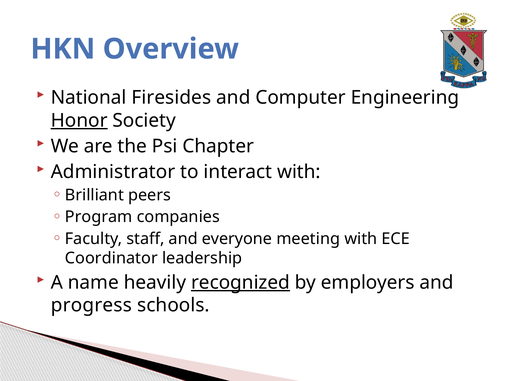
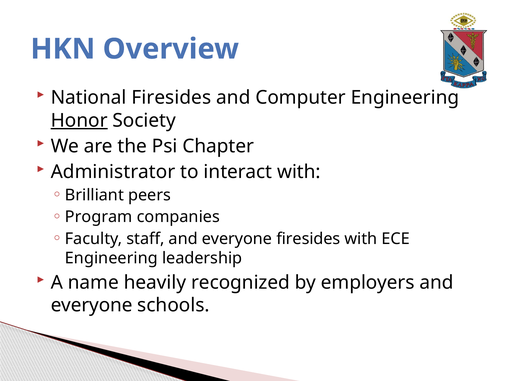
everyone meeting: meeting -> firesides
Coordinator at (111, 258): Coordinator -> Engineering
recognized underline: present -> none
progress at (91, 305): progress -> everyone
